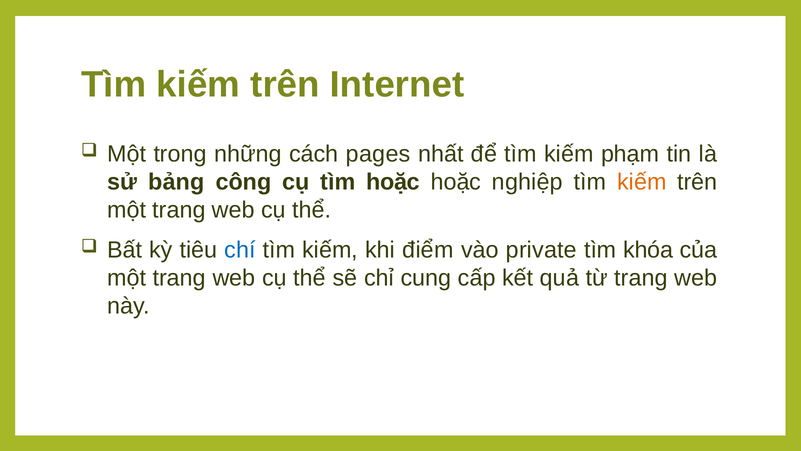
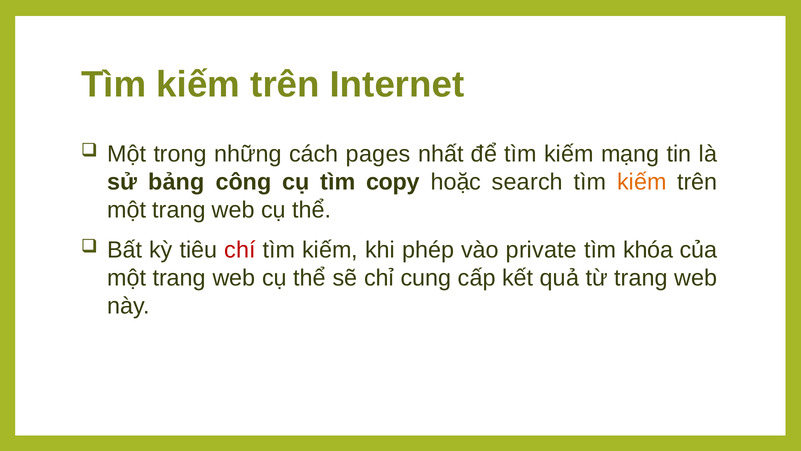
phạm: phạm -> mạng
tìm hoặc: hoặc -> copy
nghiệp: nghiệp -> search
chí colour: blue -> red
điểm: điểm -> phép
